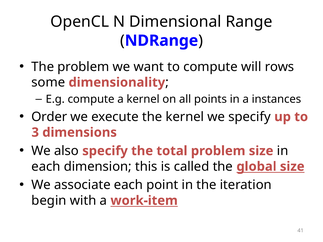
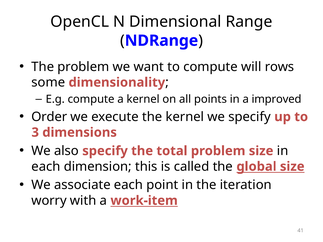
instances: instances -> improved
begin: begin -> worry
